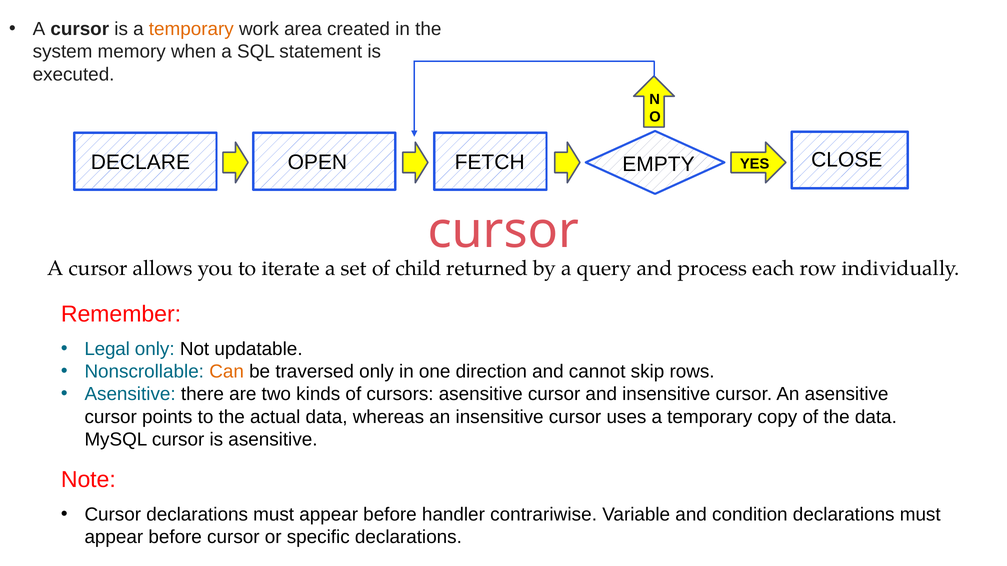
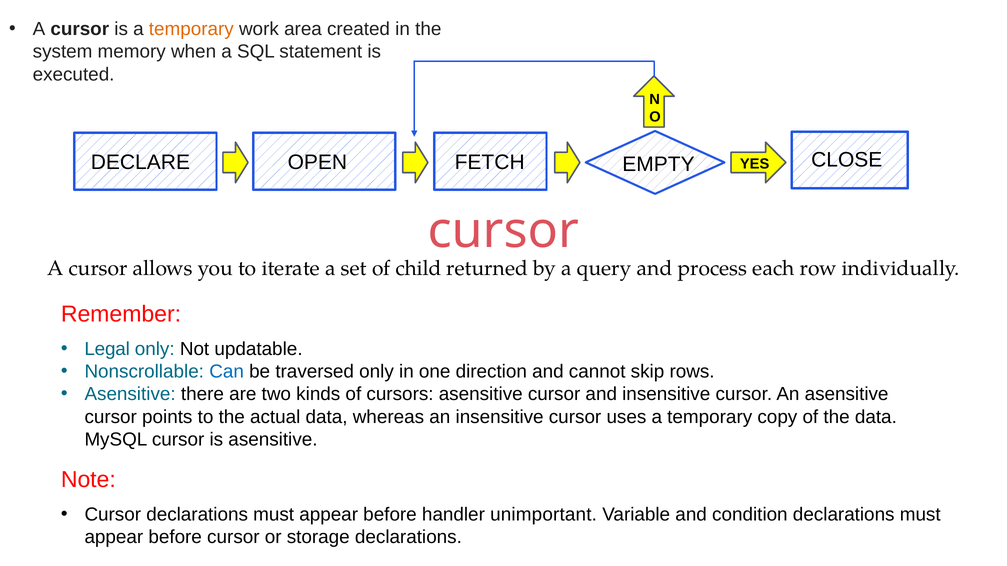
Can colour: orange -> blue
contrariwise: contrariwise -> unimportant
specific: specific -> storage
